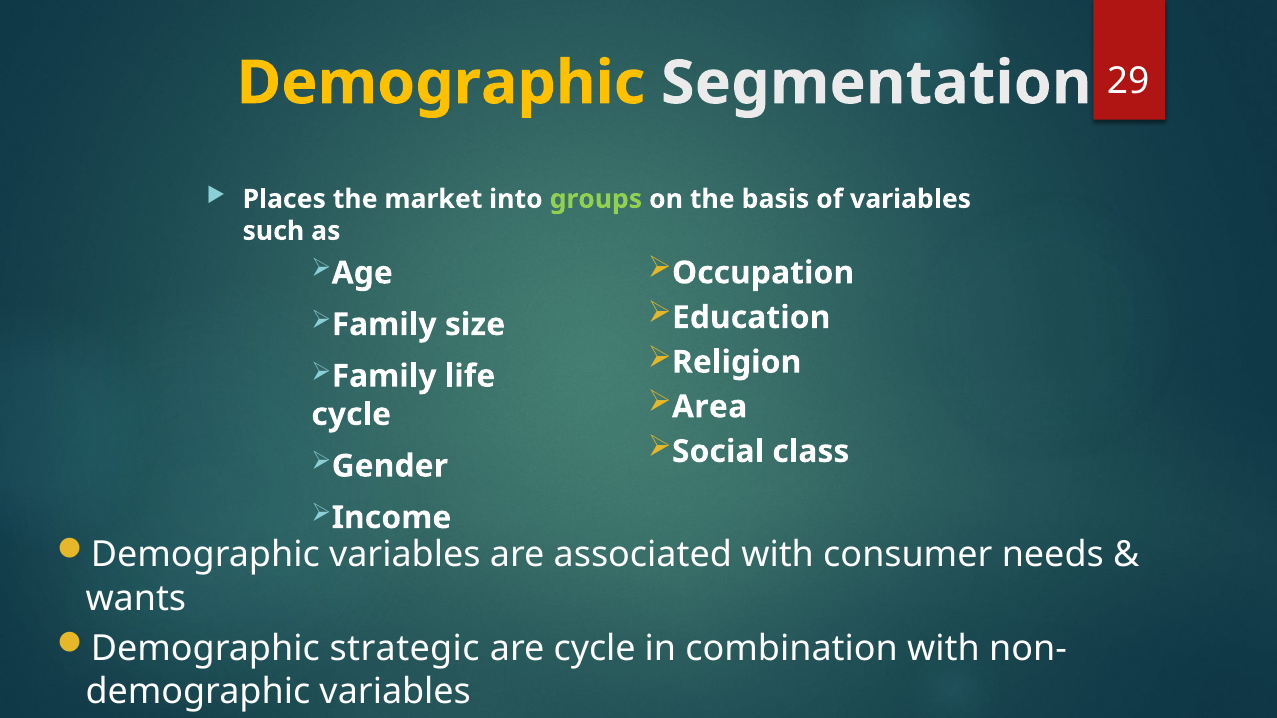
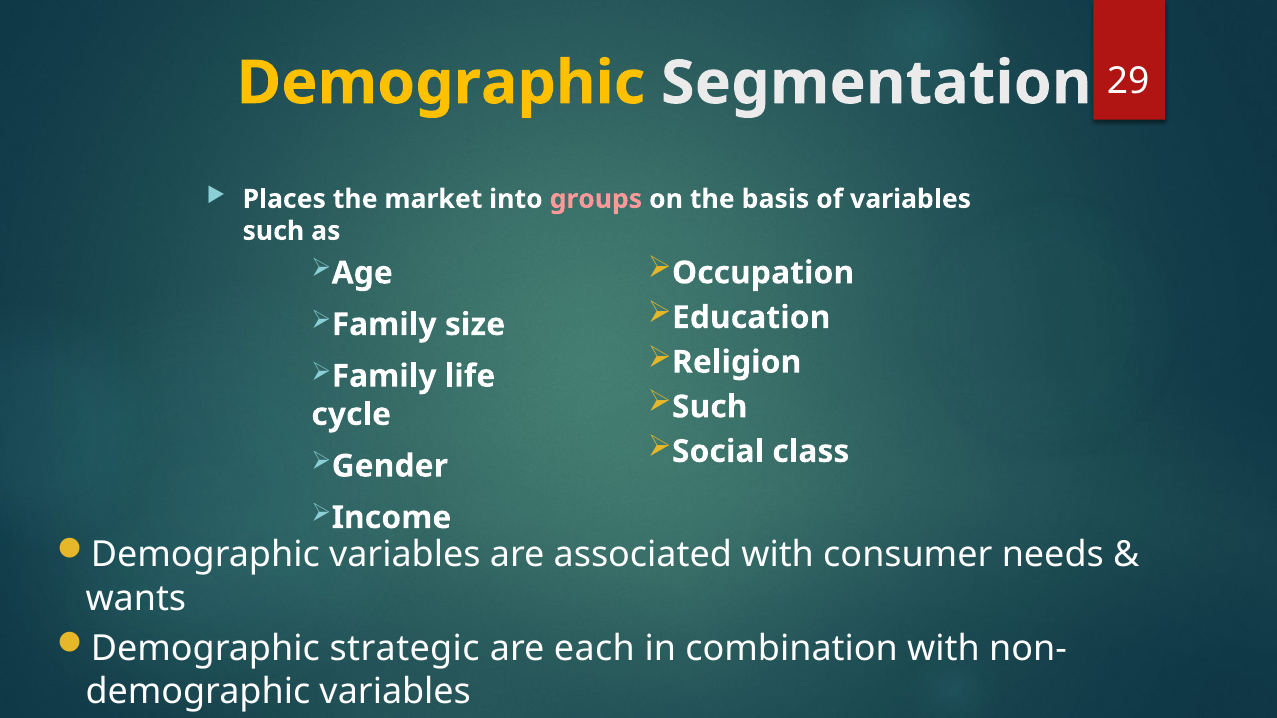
groups colour: light green -> pink
Area at (710, 407): Area -> Such
are cycle: cycle -> each
